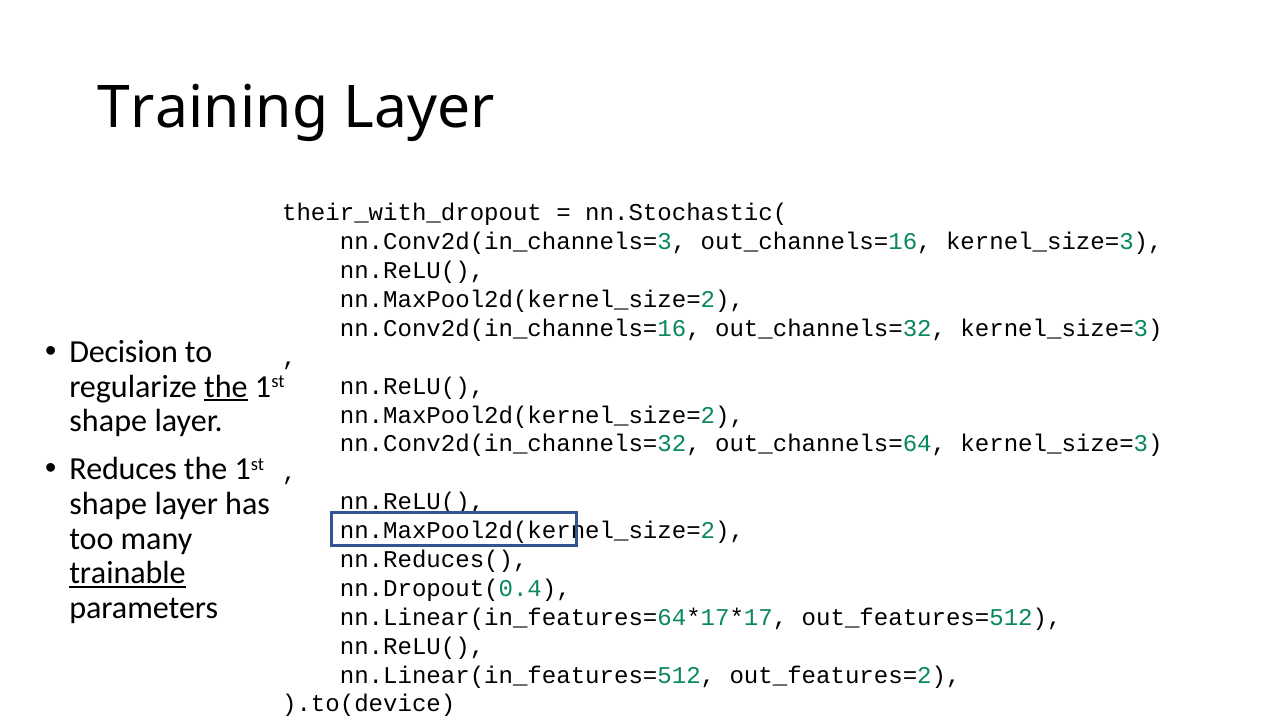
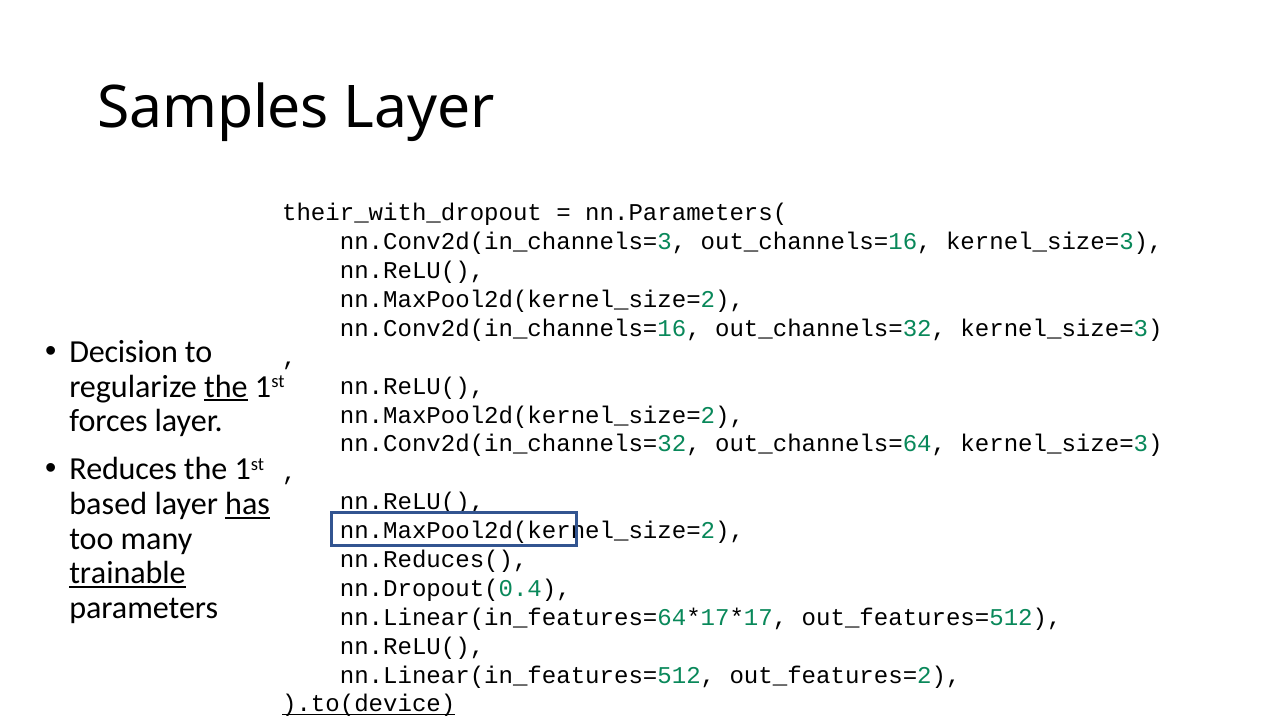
Training: Training -> Samples
nn.Stochastic(: nn.Stochastic( -> nn.Parameters(
shape at (108, 421): shape -> forces
shape at (108, 504): shape -> based
has underline: none -> present
).to(device underline: none -> present
